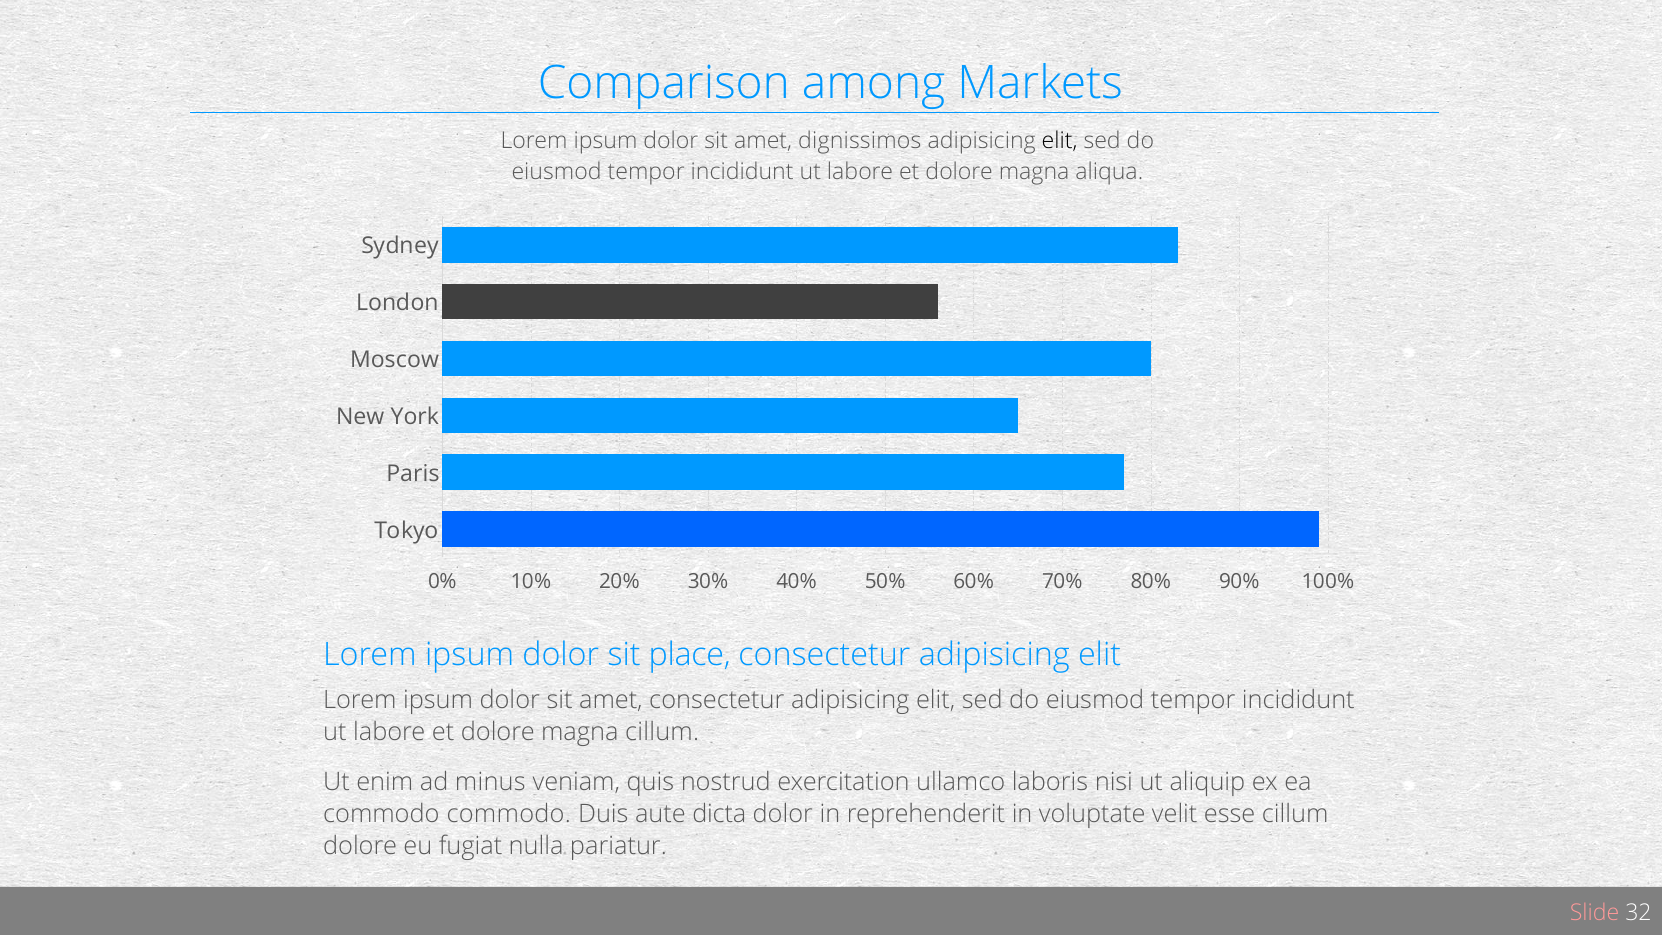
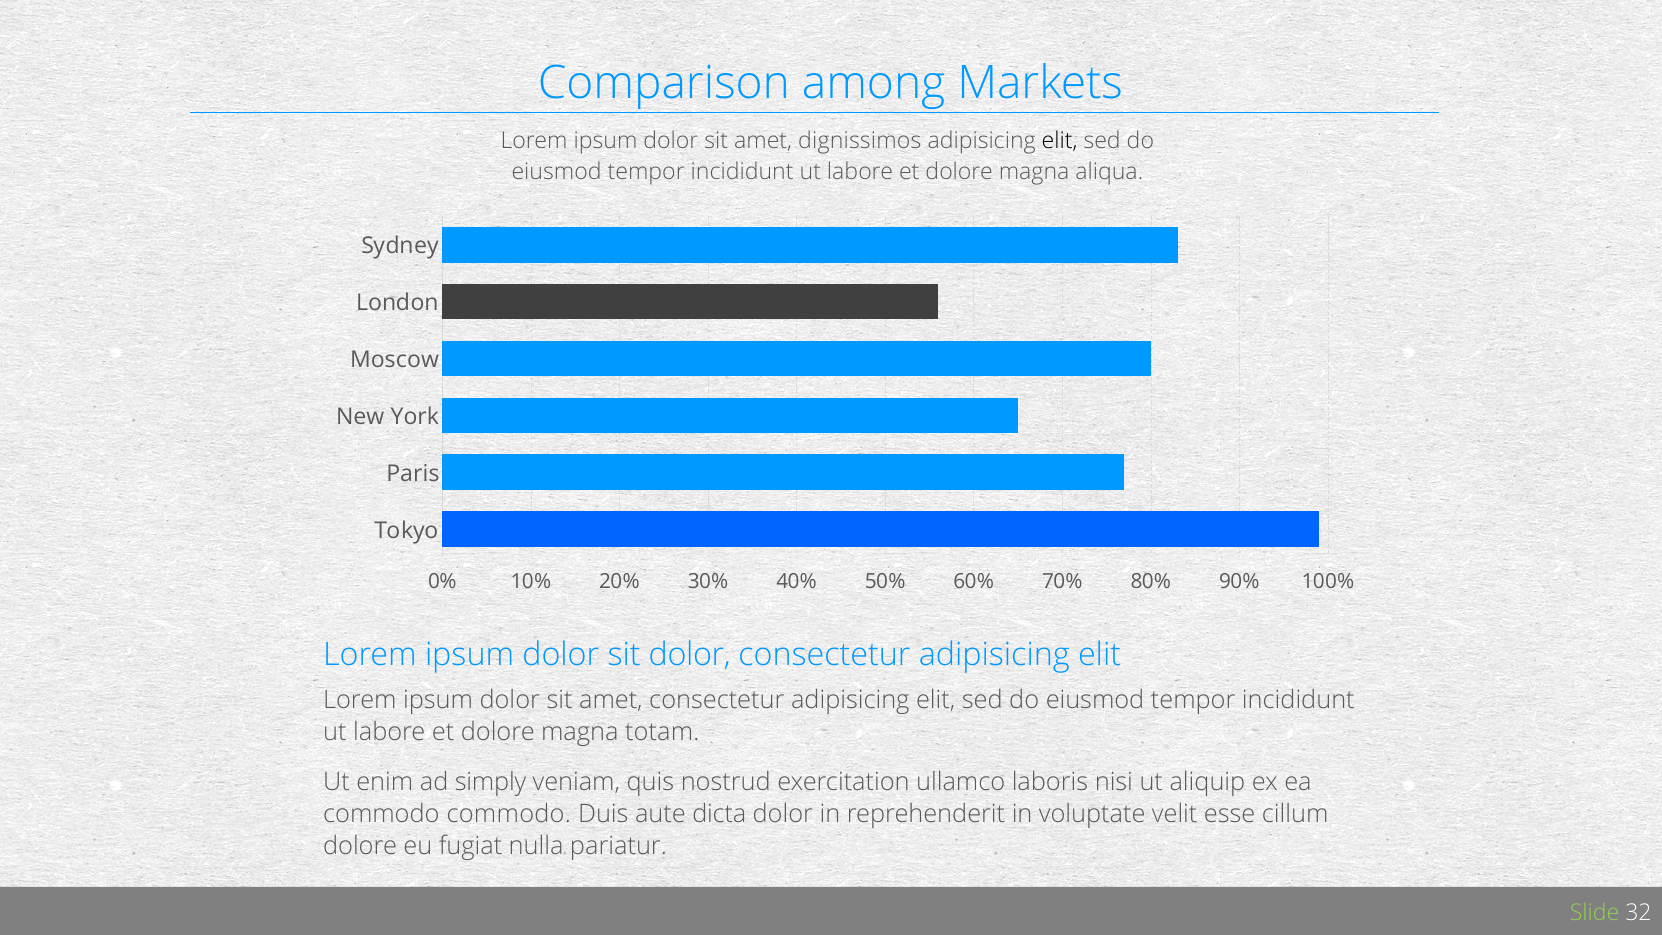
sit place: place -> dolor
magna cillum: cillum -> totam
minus: minus -> simply
Slide colour: pink -> light green
